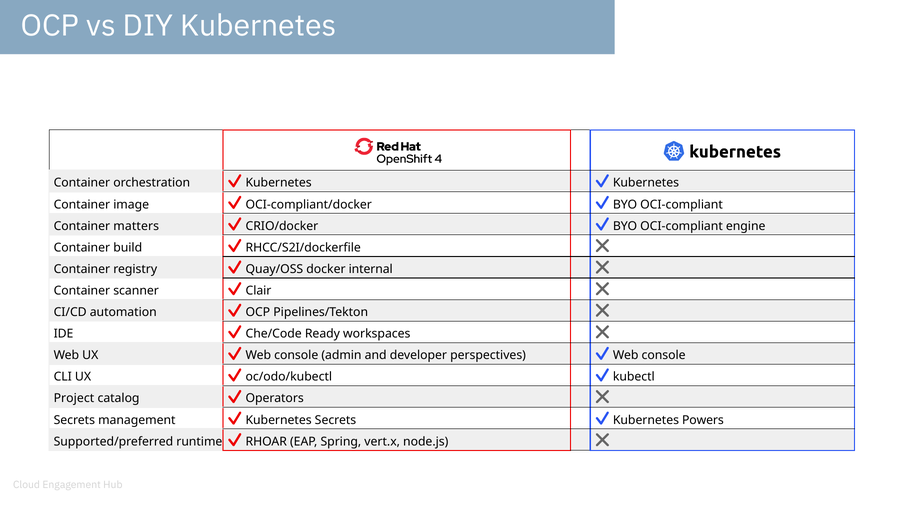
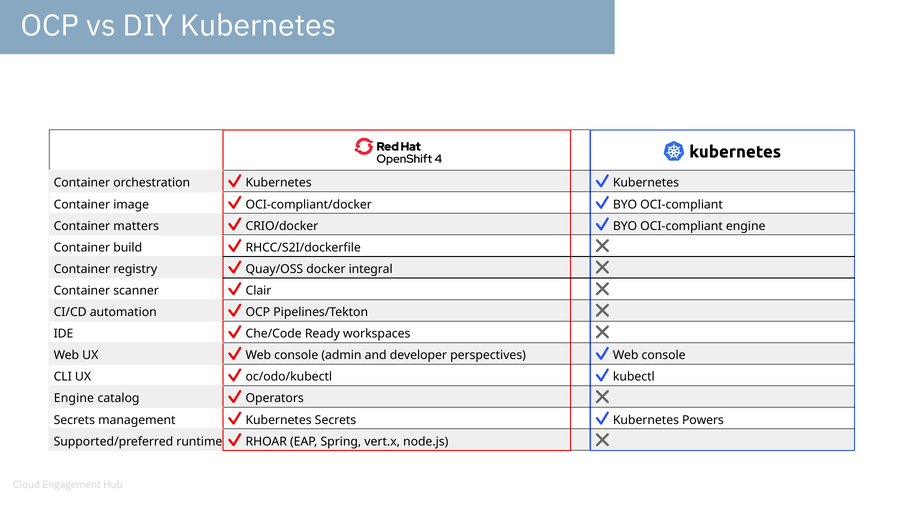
internal: internal -> integral
Project at (74, 399): Project -> Engine
